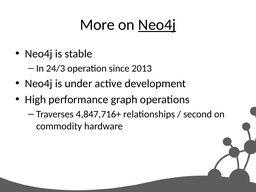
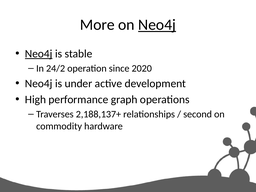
Neo4j at (39, 54) underline: none -> present
24/3: 24/3 -> 24/2
2013: 2013 -> 2020
4,847,716+: 4,847,716+ -> 2,188,137+
